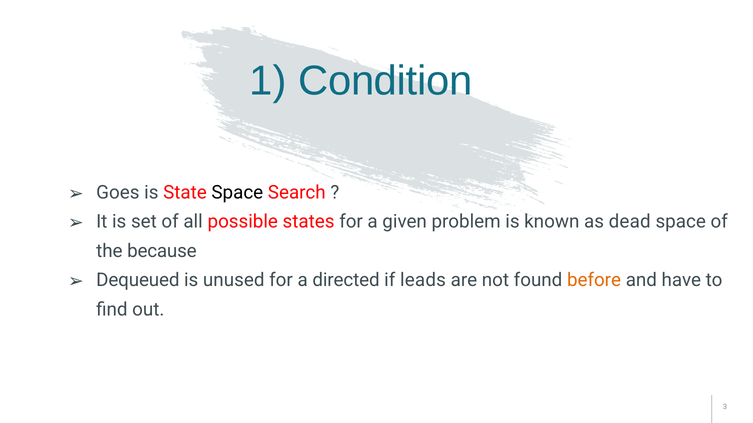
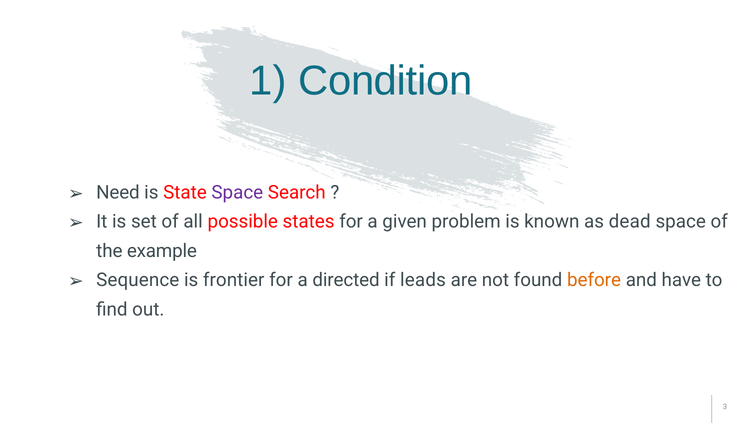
Goes: Goes -> Need
Space at (237, 193) colour: black -> purple
because: because -> example
Dequeued: Dequeued -> Sequence
unused: unused -> frontier
